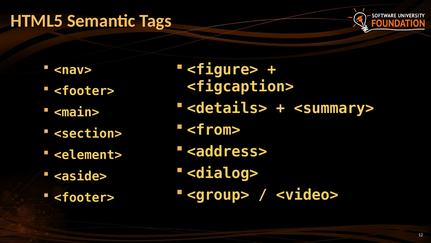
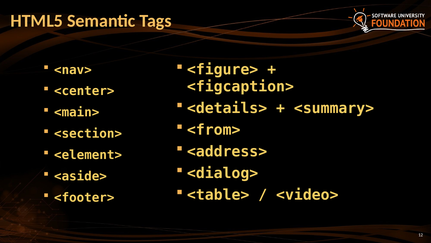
<footer> at (84, 91): <footer> -> <center>
<group>: <group> -> <table>
